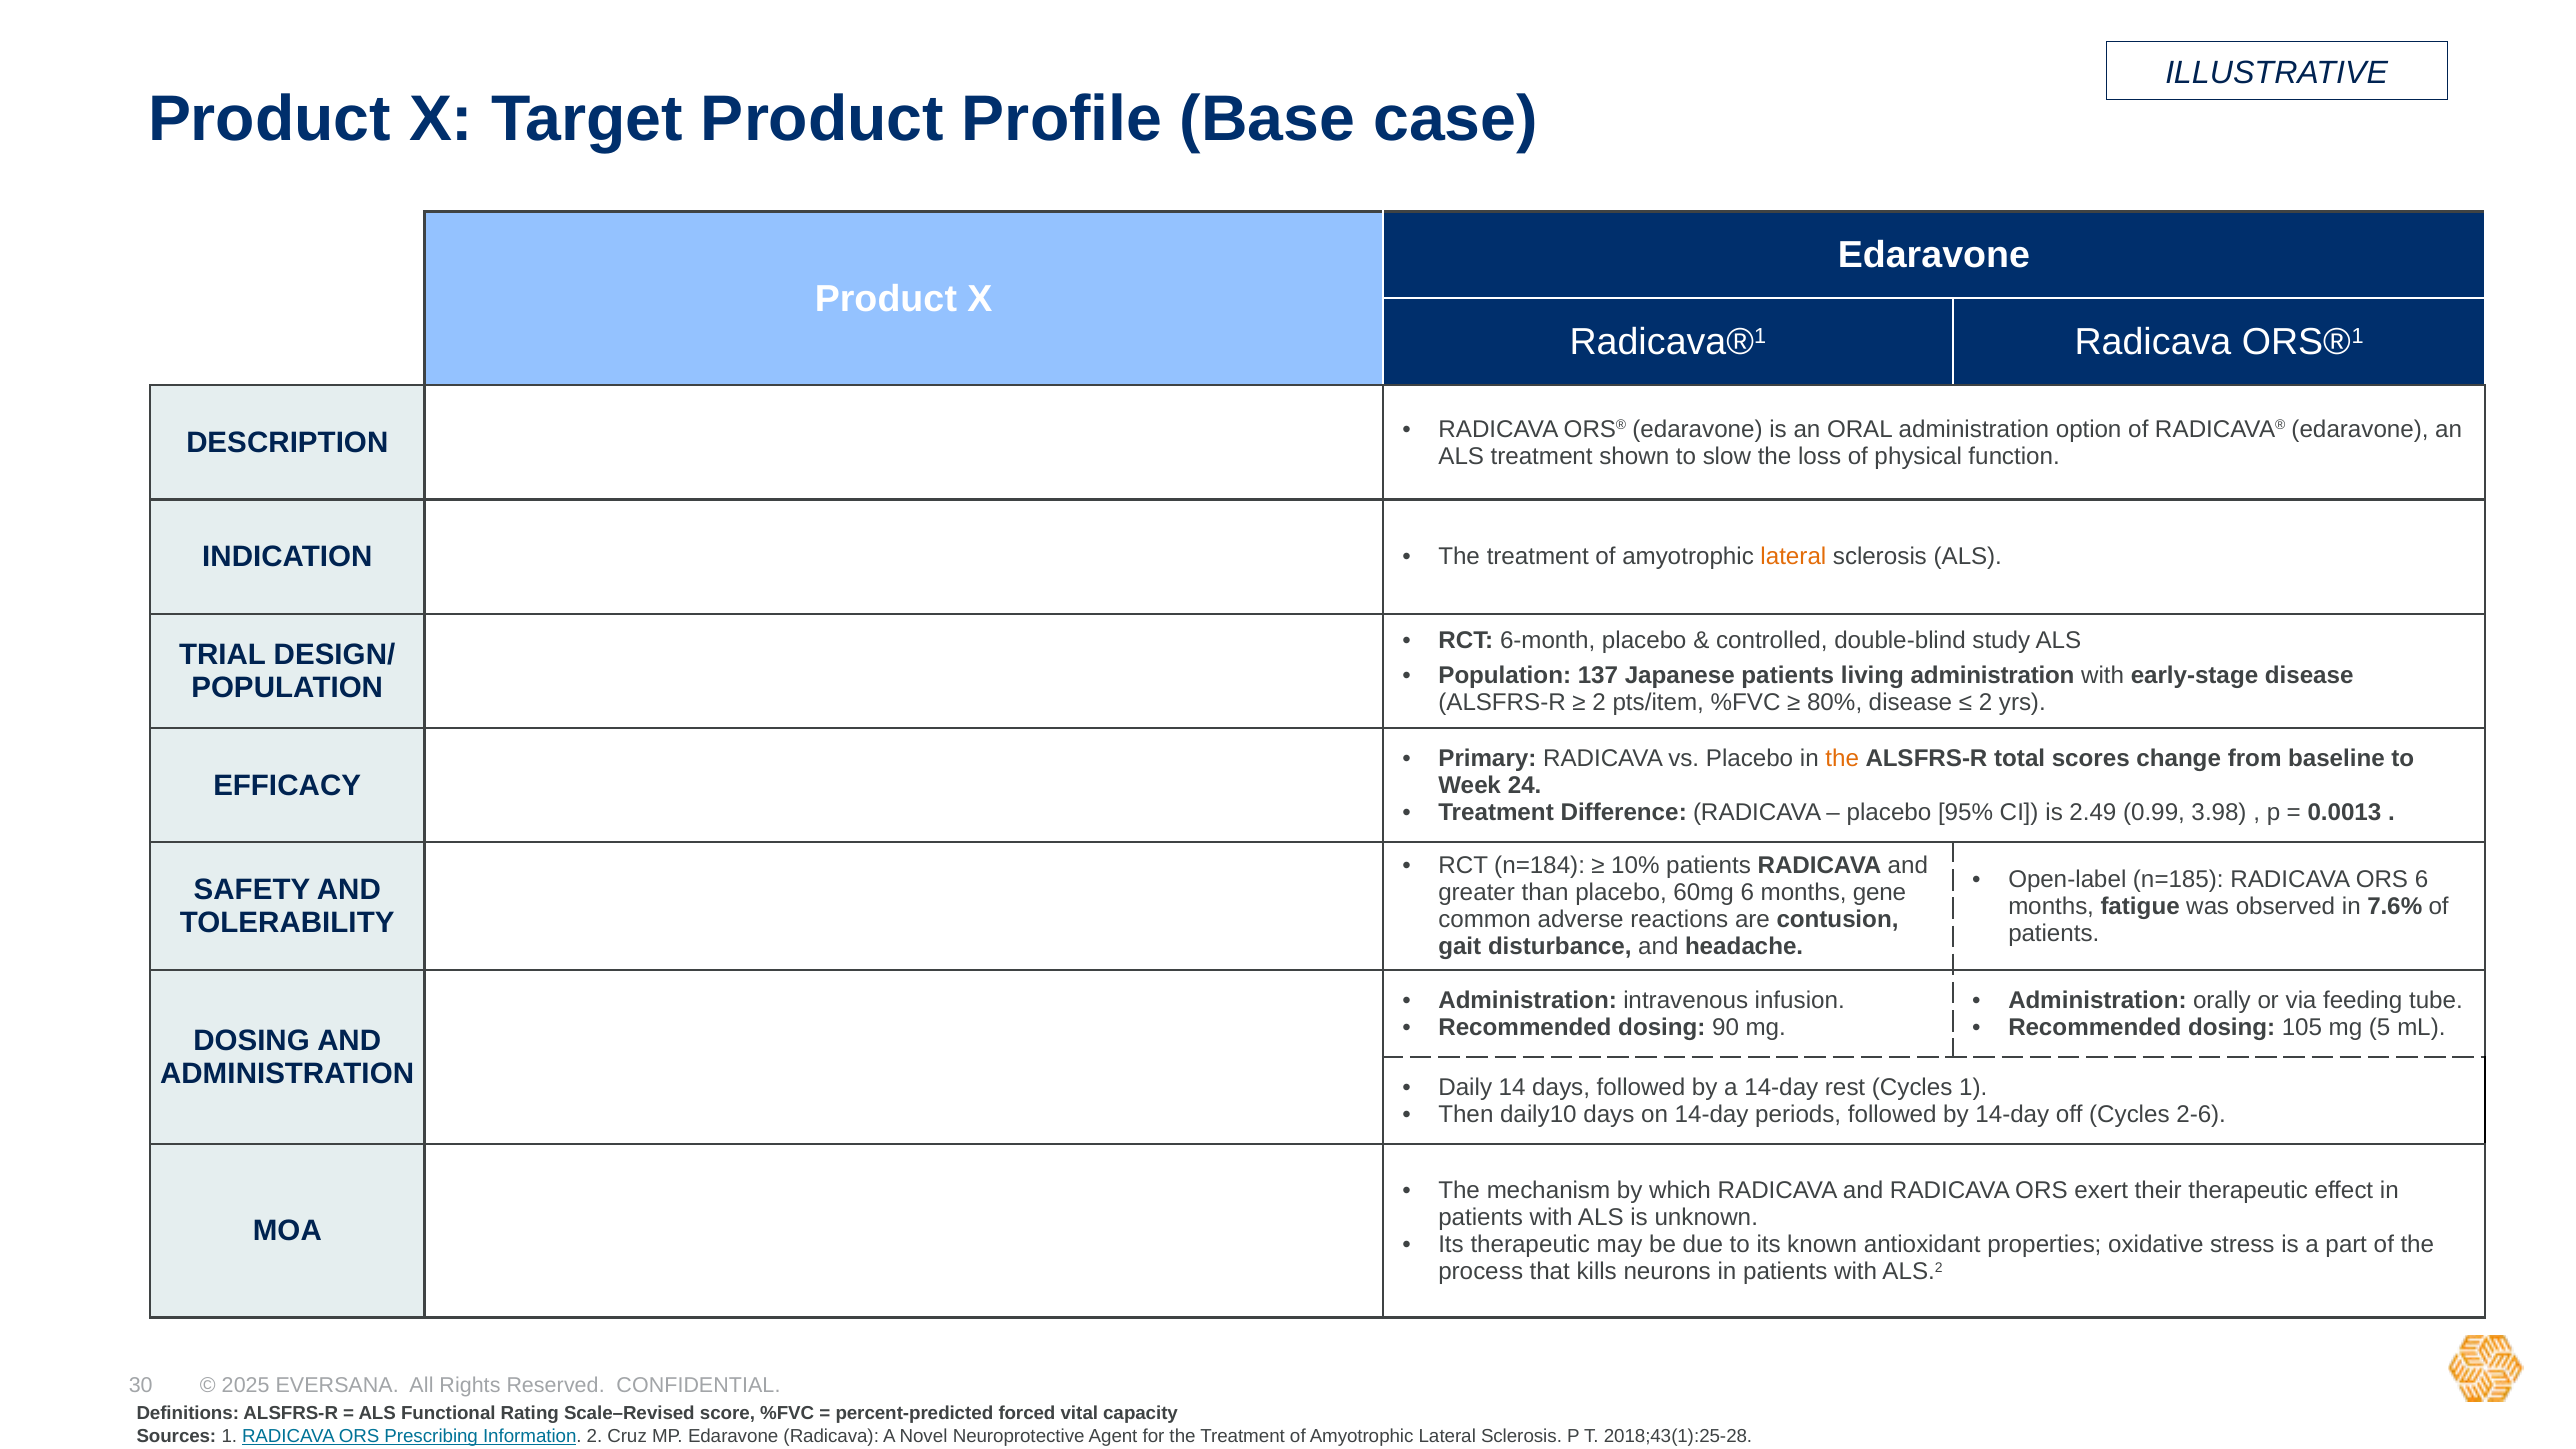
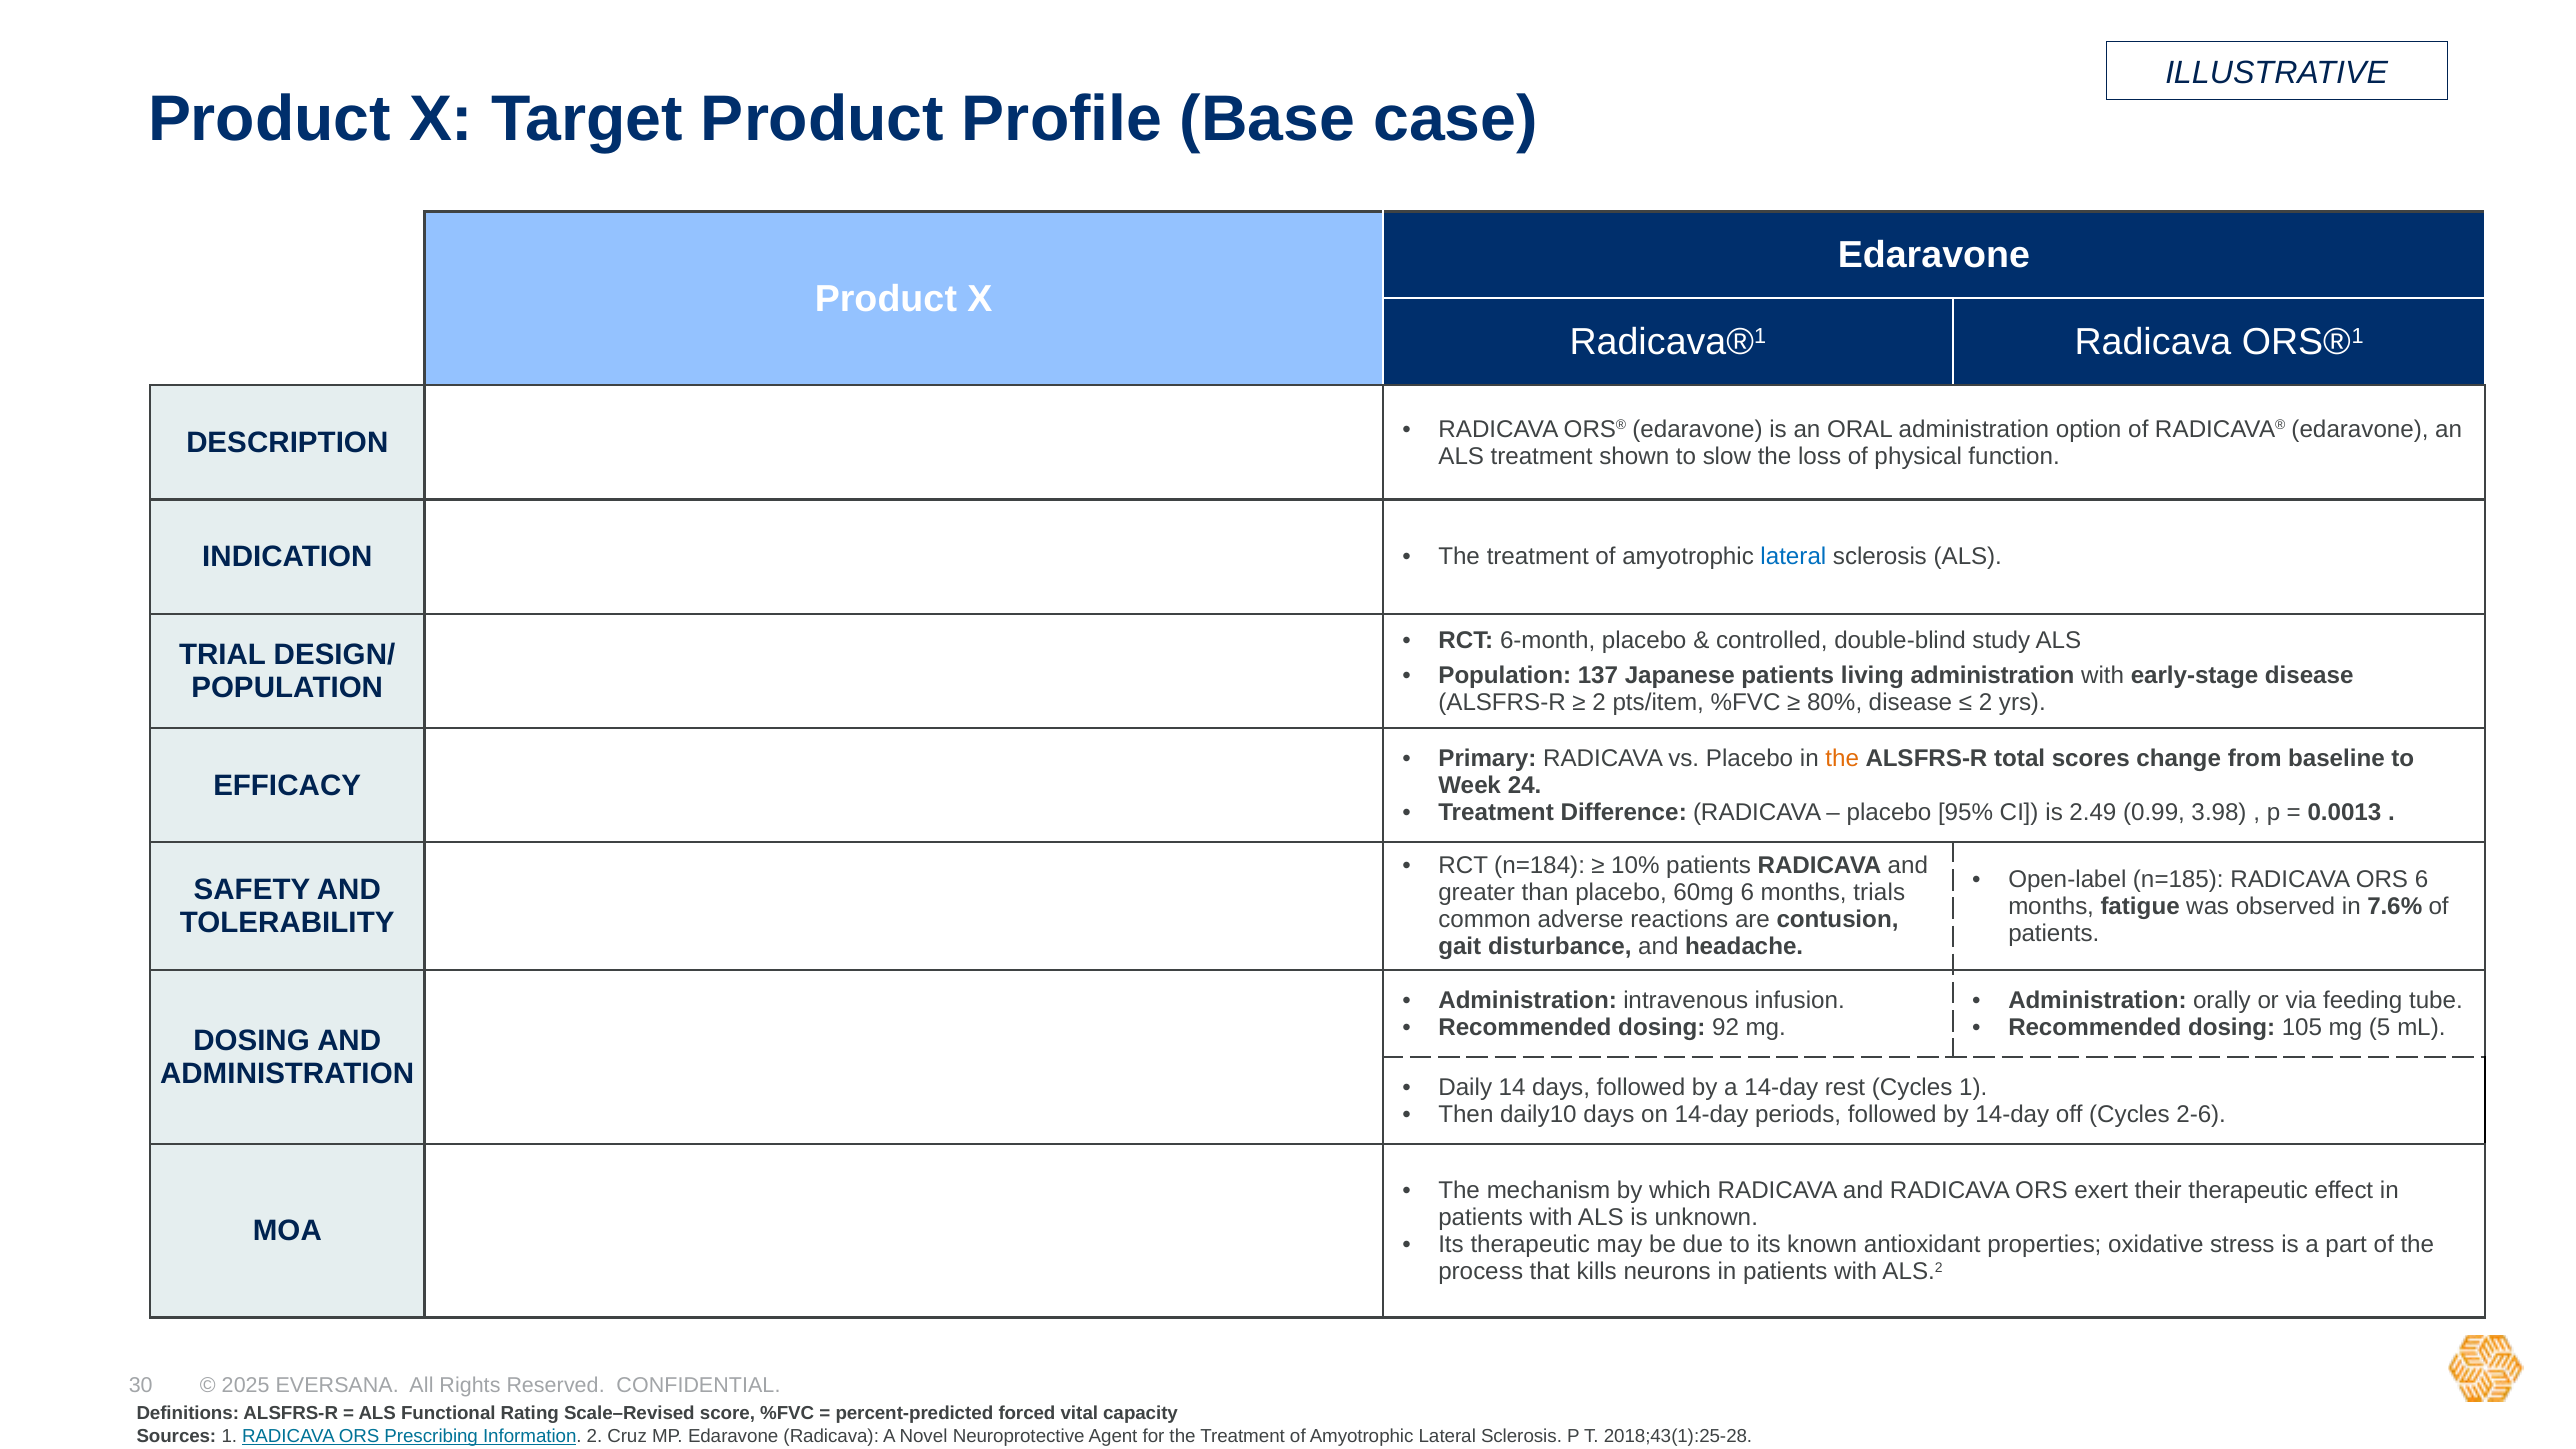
lateral at (1793, 557) colour: orange -> blue
gene: gene -> trials
90: 90 -> 92
